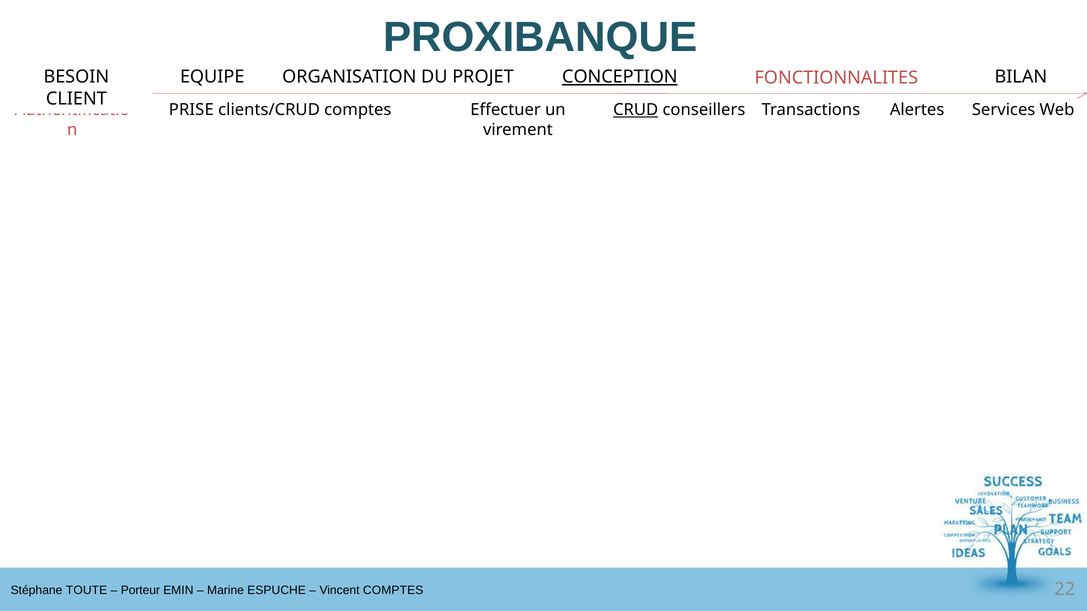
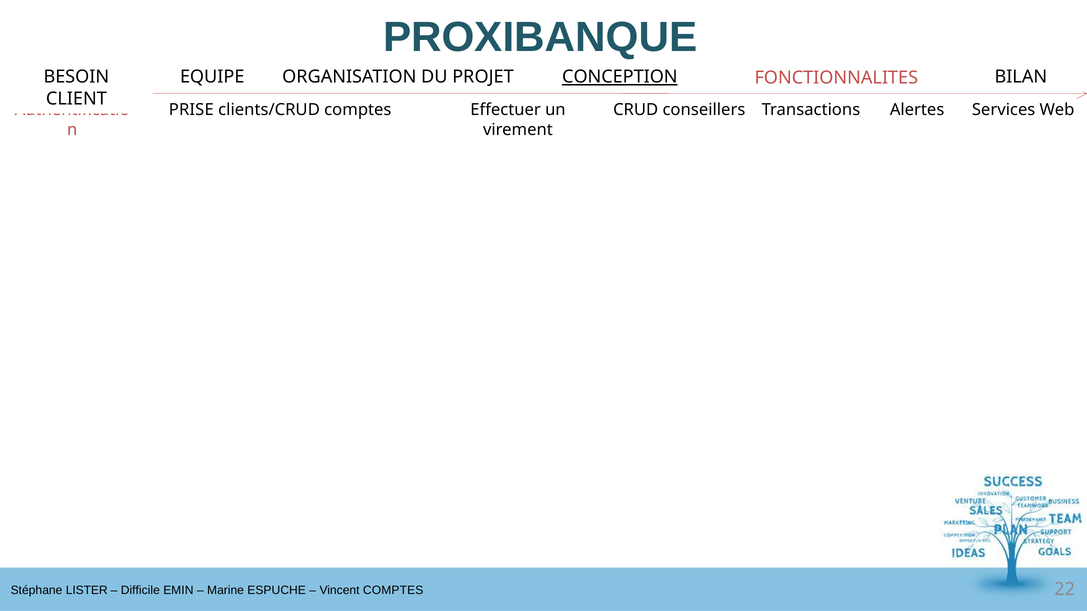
CRUD underline: present -> none
TOUTE: TOUTE -> LISTER
Porteur: Porteur -> Difficile
